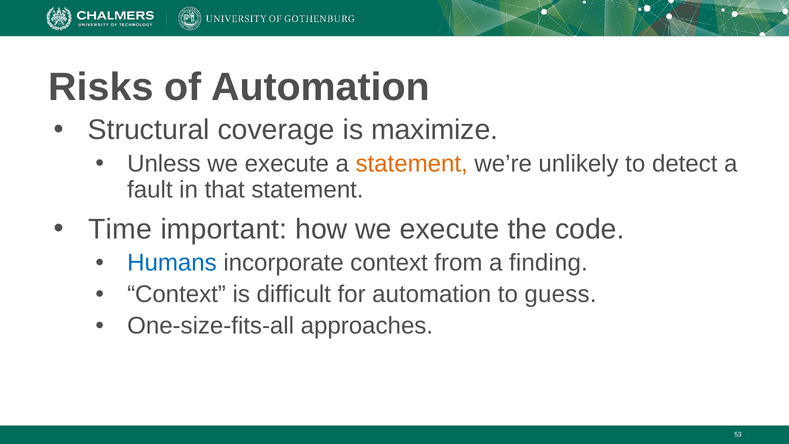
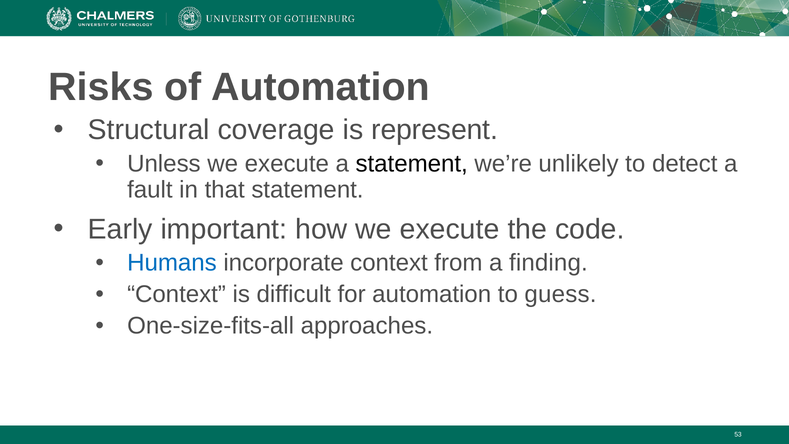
maximize: maximize -> represent
statement at (412, 164) colour: orange -> black
Time: Time -> Early
